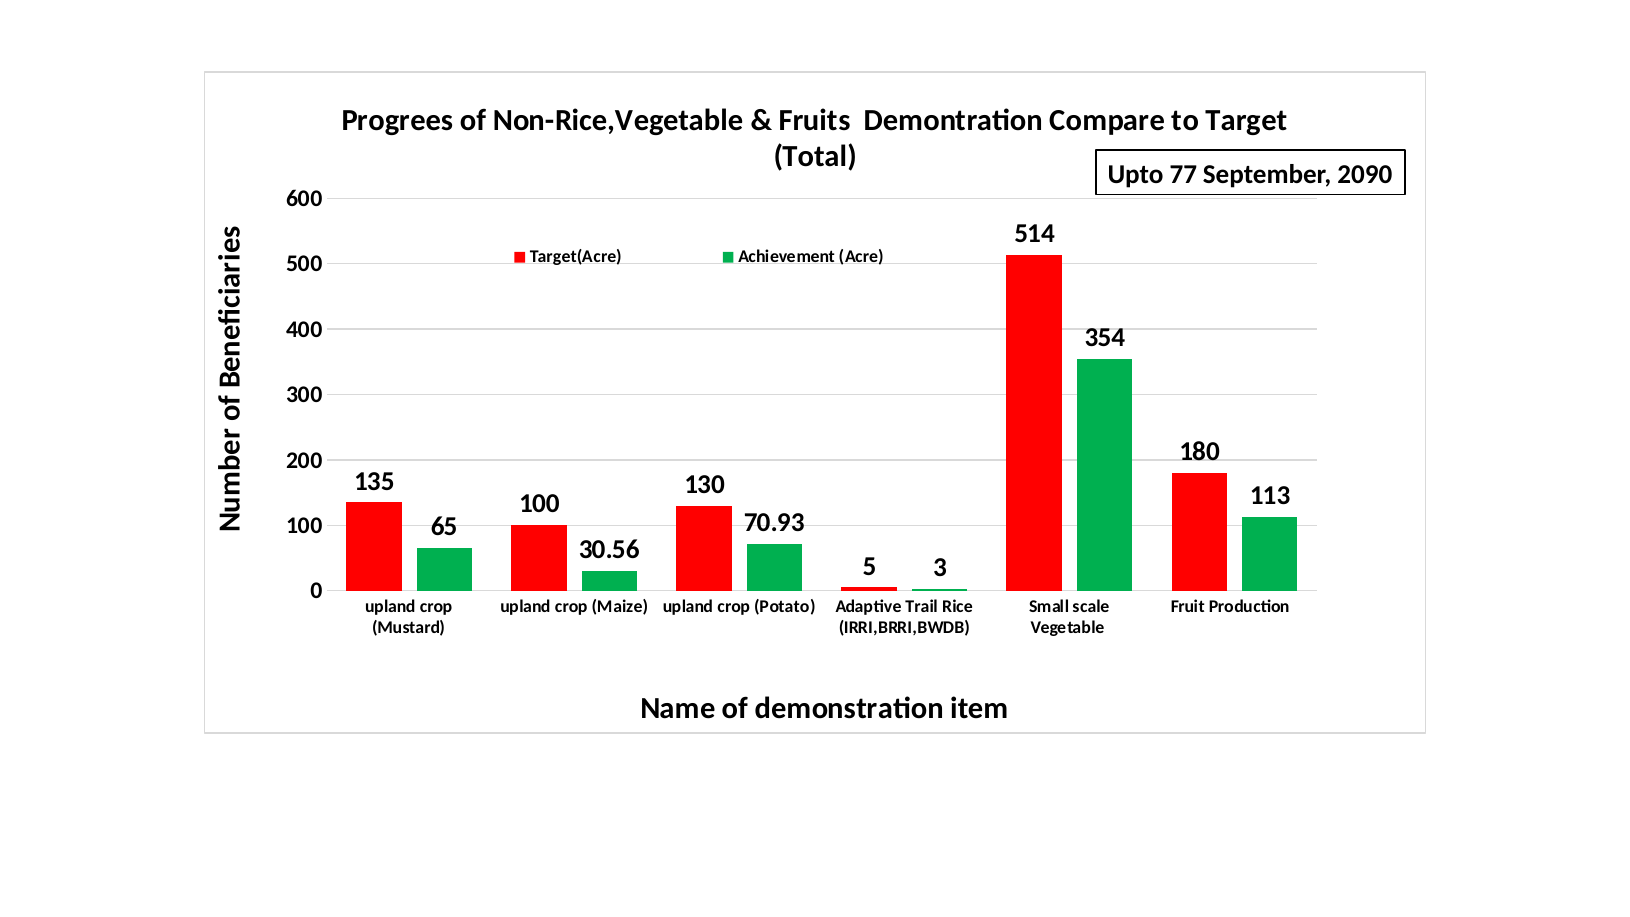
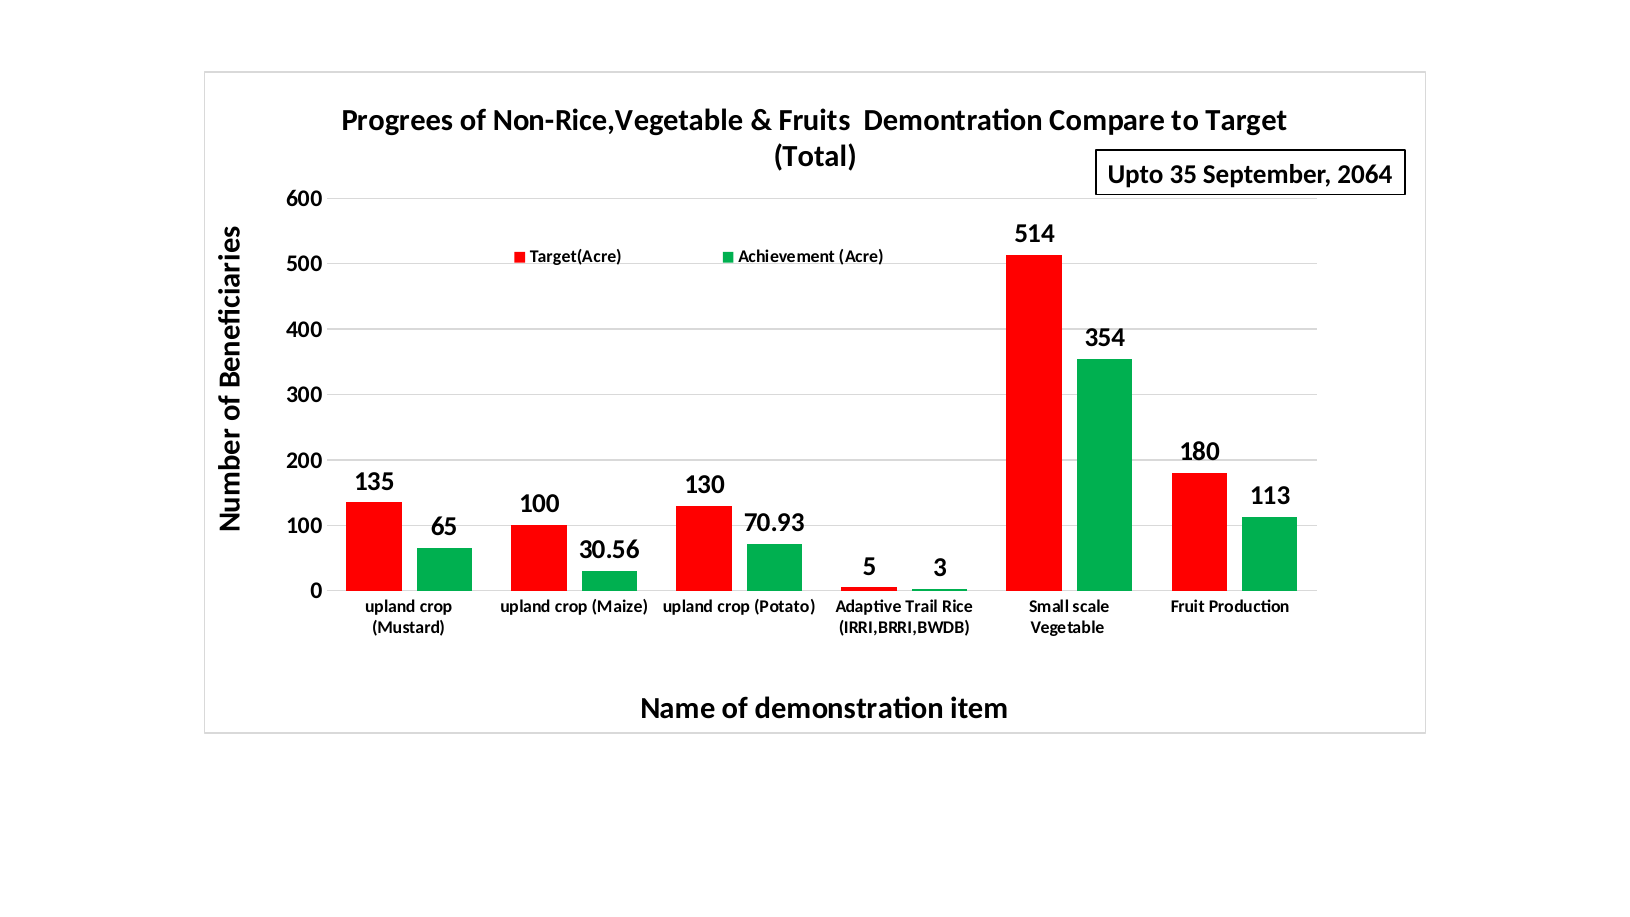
77: 77 -> 35
2090: 2090 -> 2064
